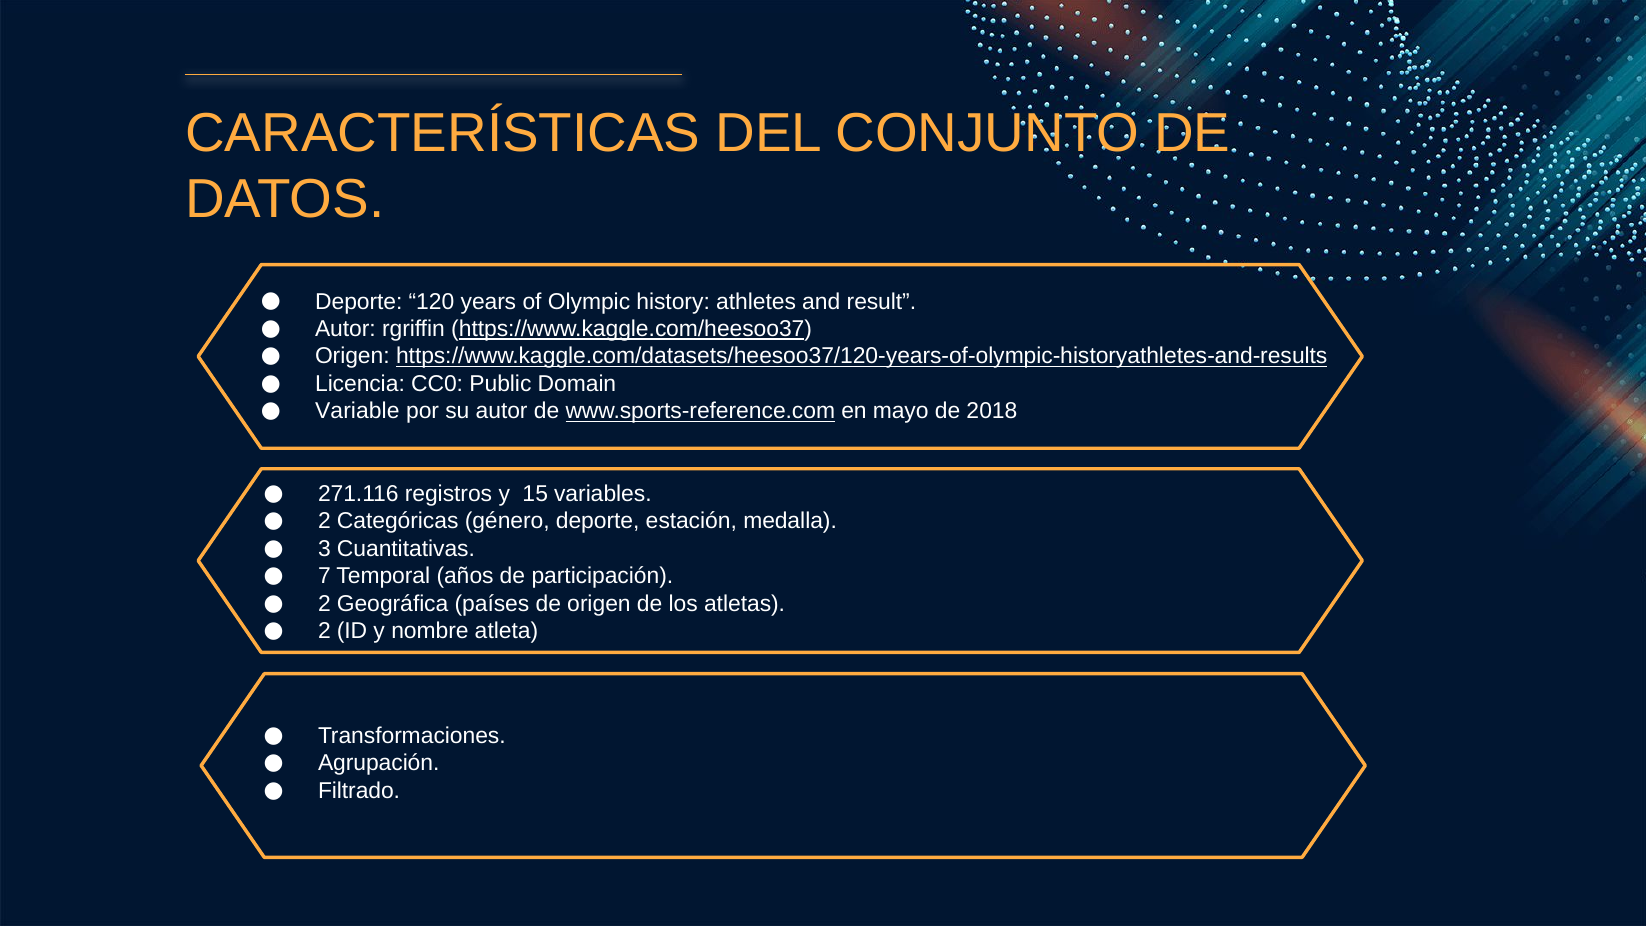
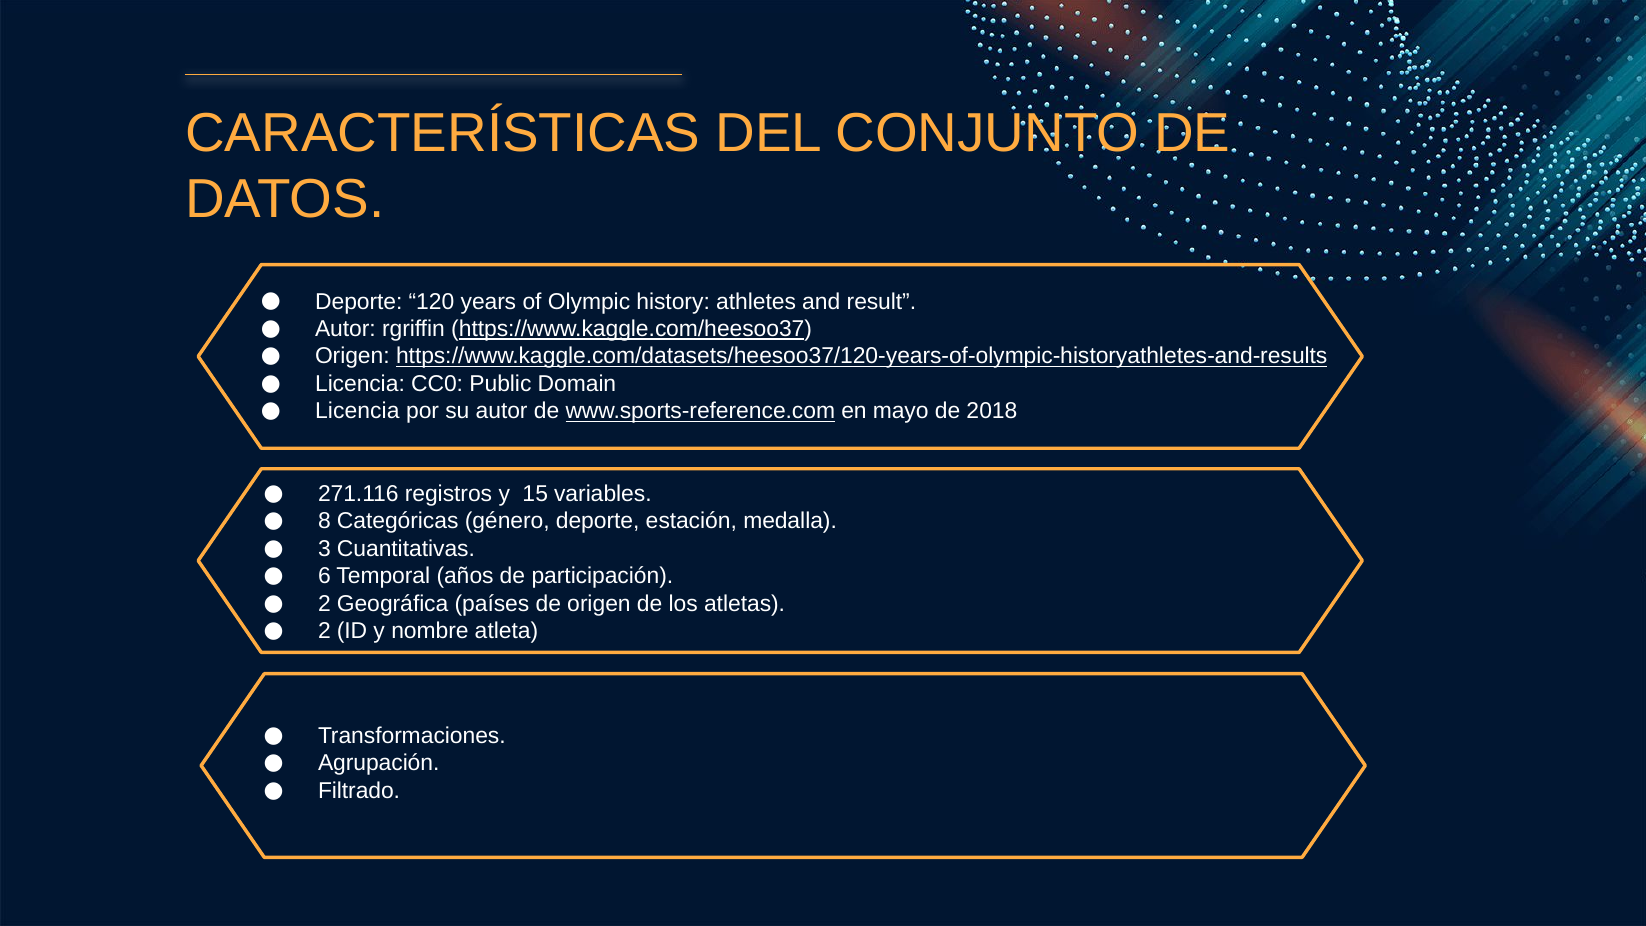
Variable at (357, 411): Variable -> Licencia
2 at (324, 521): 2 -> 8
7: 7 -> 6
